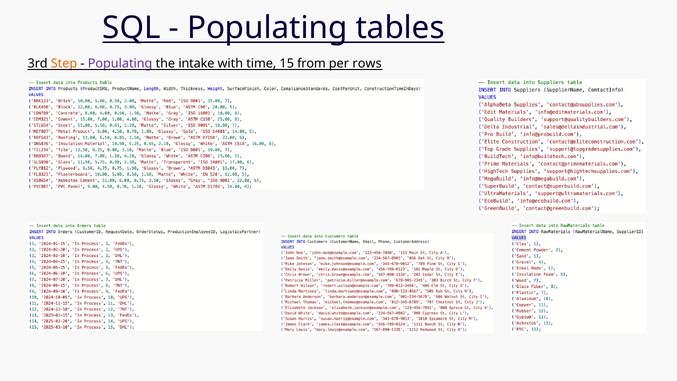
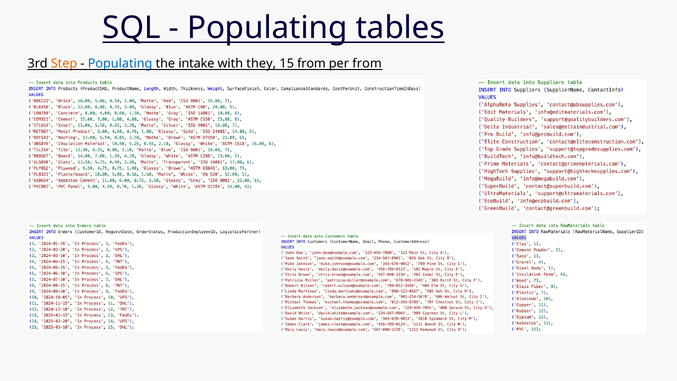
Populating at (120, 64) colour: purple -> blue
time: time -> they
per rows: rows -> from
